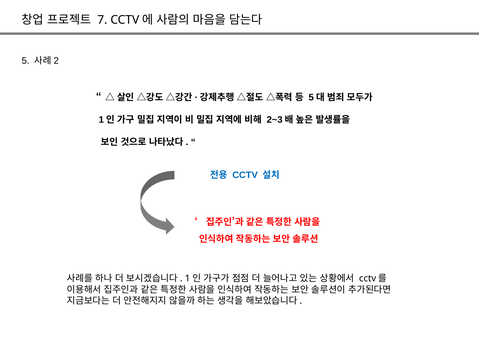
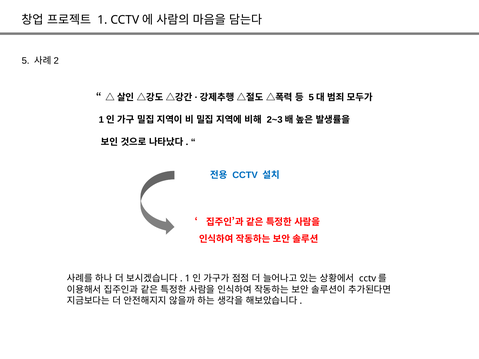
7: 7 -> 1
